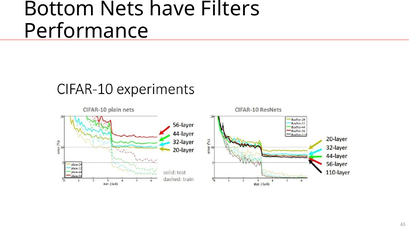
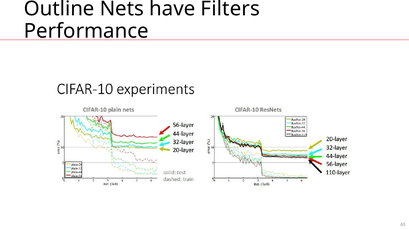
Bottom: Bottom -> Outline
